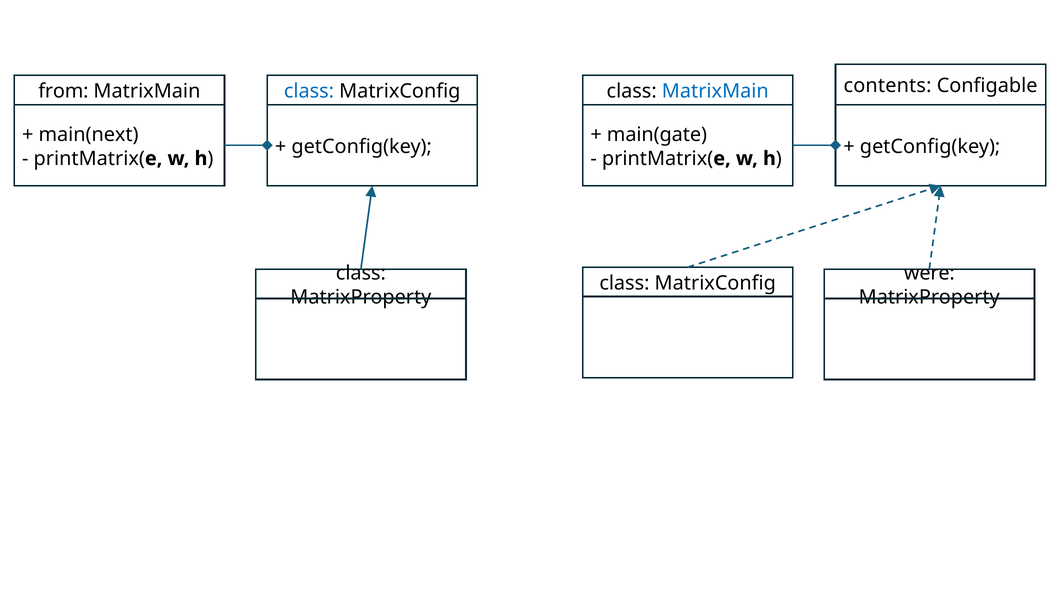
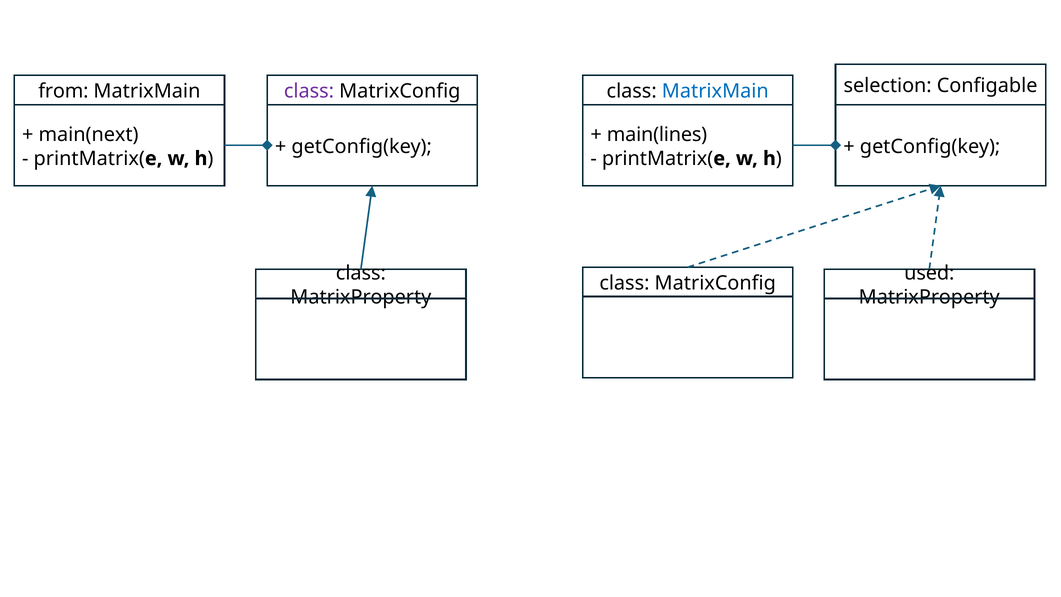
contents: contents -> selection
class at (309, 91) colour: blue -> purple
main(gate: main(gate -> main(lines
were: were -> used
